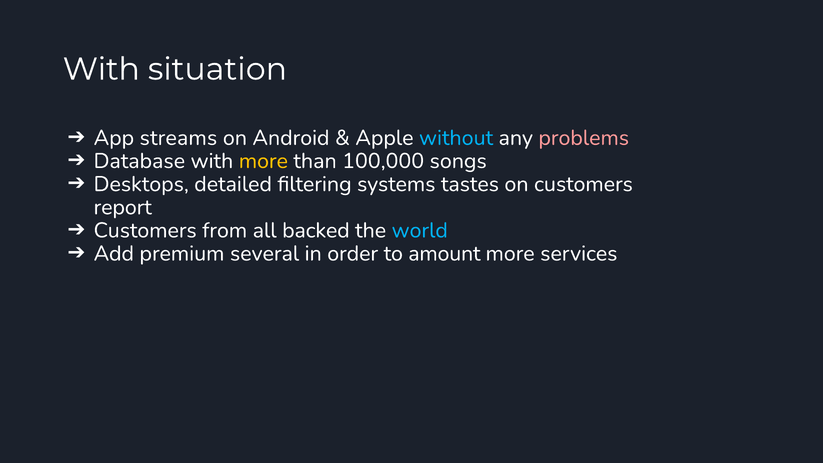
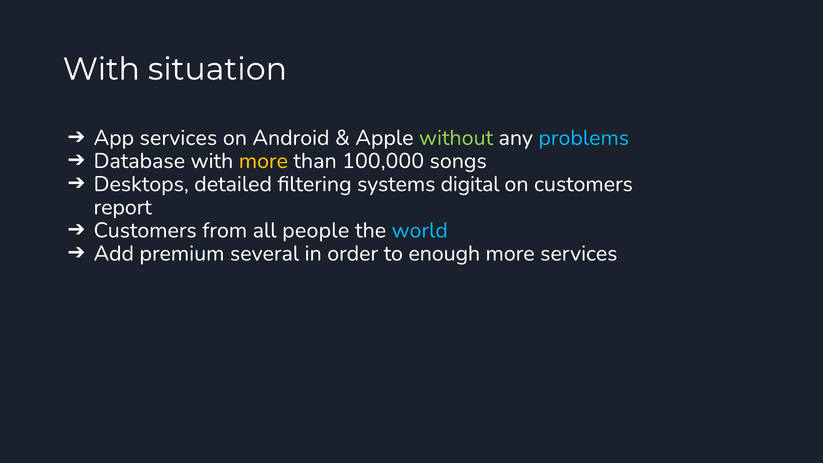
App streams: streams -> services
without colour: light blue -> light green
problems colour: pink -> light blue
tastes: tastes -> digital
backed: backed -> people
amount: amount -> enough
